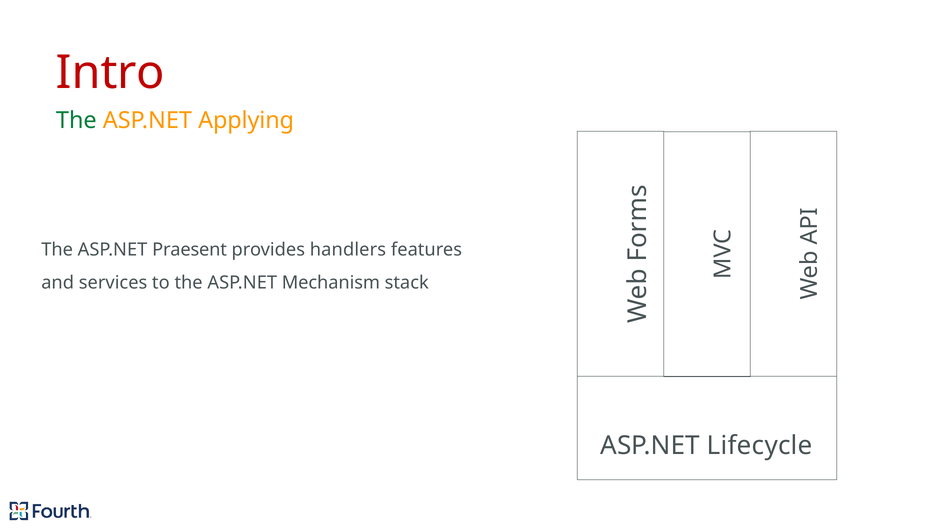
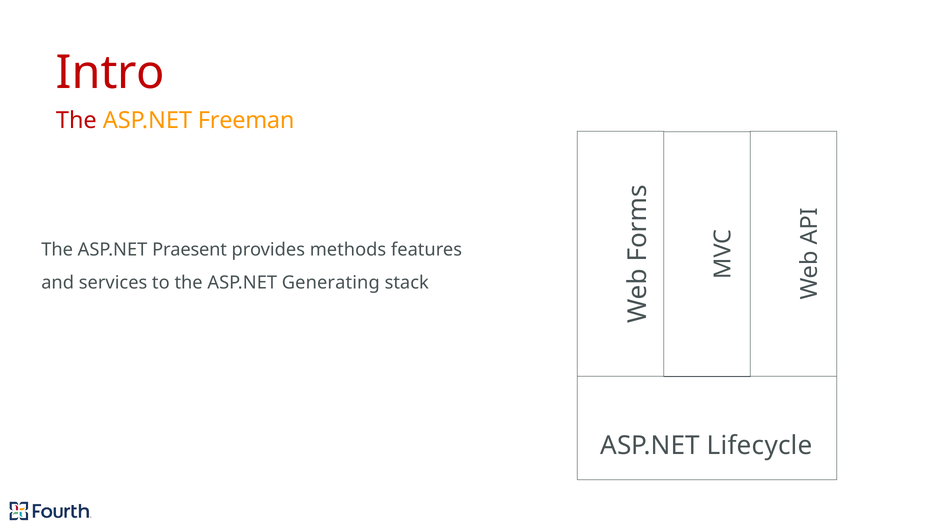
The at (76, 120) colour: green -> red
Applying: Applying -> Freeman
handlers: handlers -> methods
Mechanism: Mechanism -> Generating
